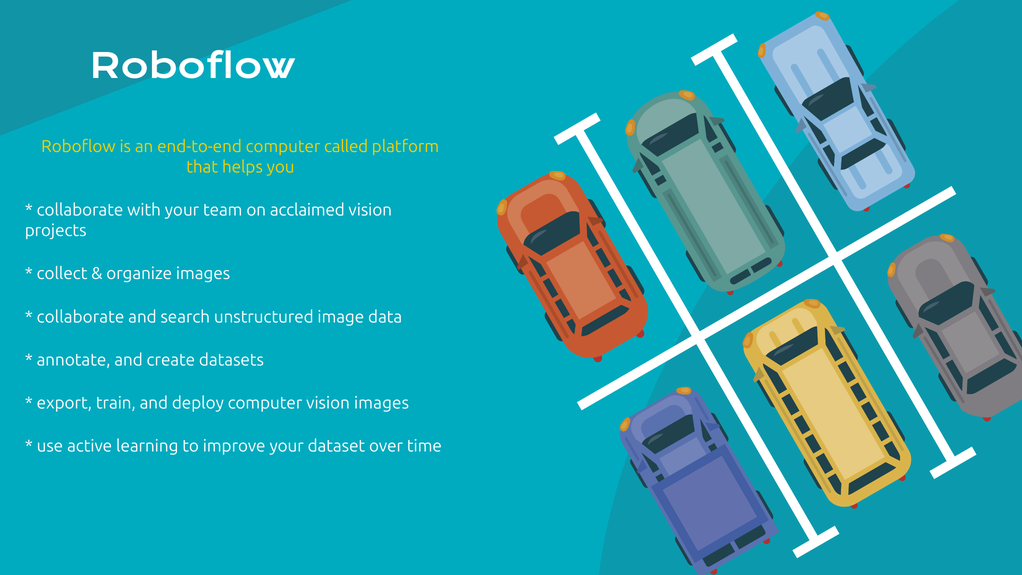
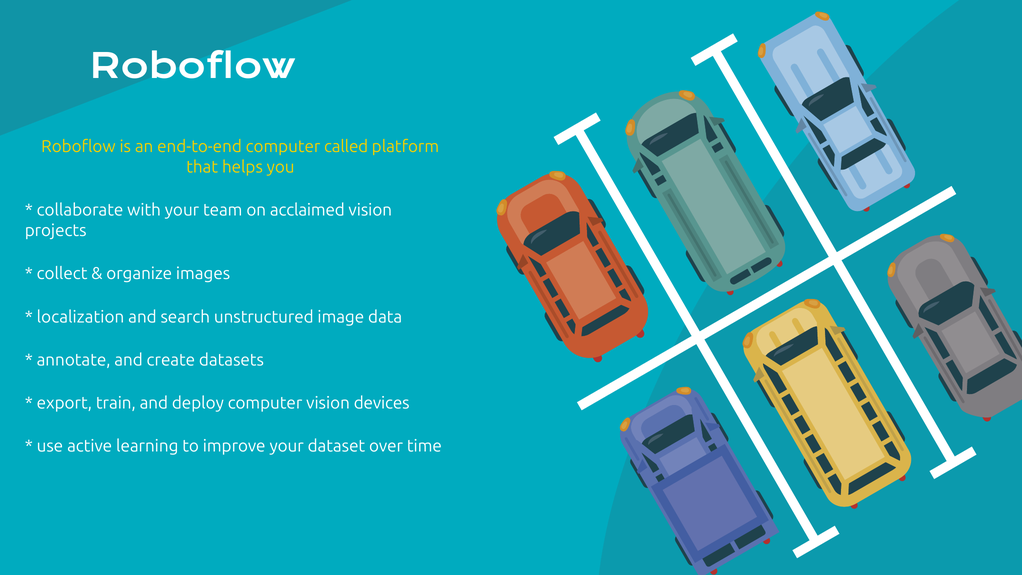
collaborate at (80, 317): collaborate -> localization
vision images: images -> devices
